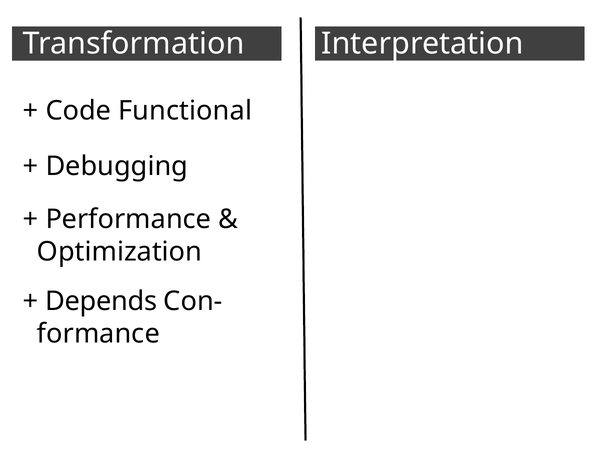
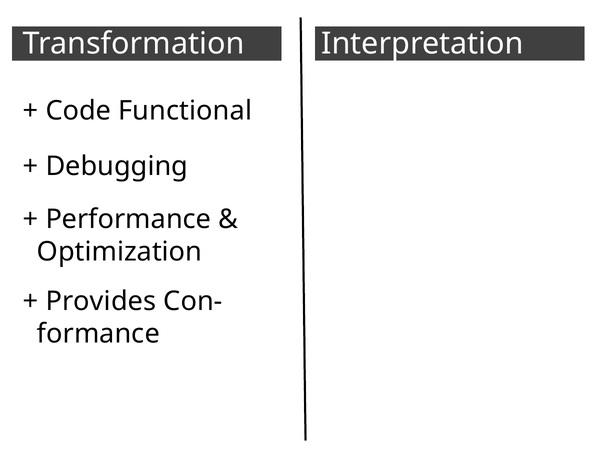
Depends: Depends -> Provides
